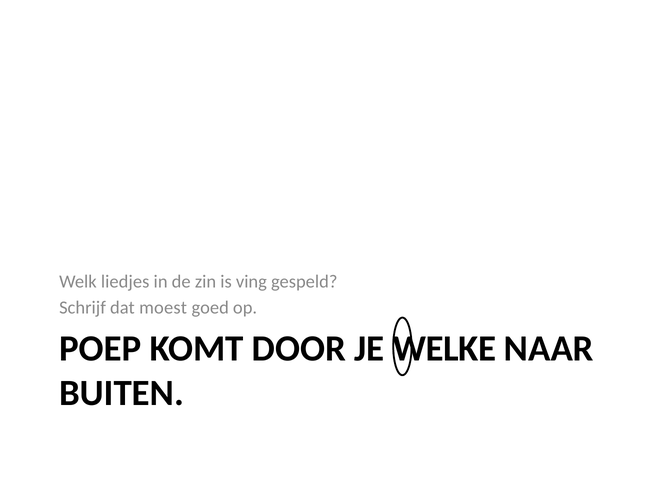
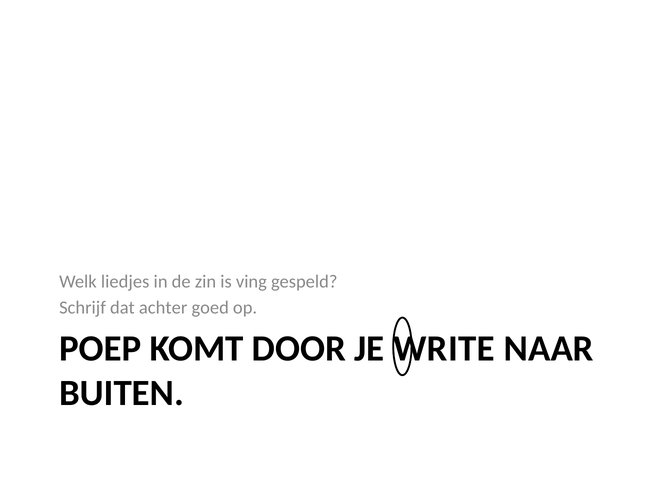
moest: moest -> achter
WELKE: WELKE -> WRITE
